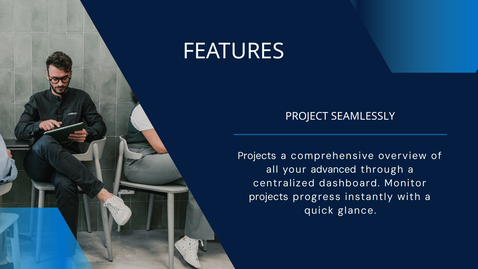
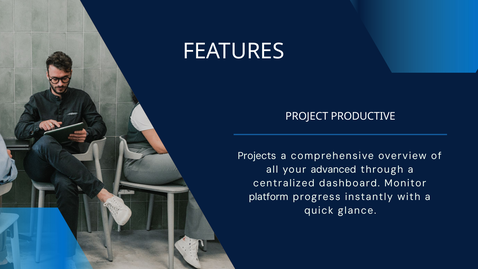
SEAMLESSLY: SEAMLESSLY -> PRODUCTIVE
projects at (269, 197): projects -> platform
